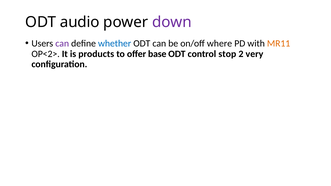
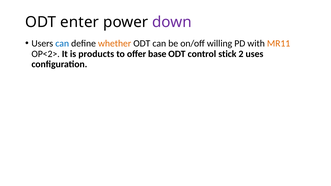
audio: audio -> enter
can at (62, 43) colour: purple -> blue
whether colour: blue -> orange
where: where -> willing
stop: stop -> stick
very: very -> uses
